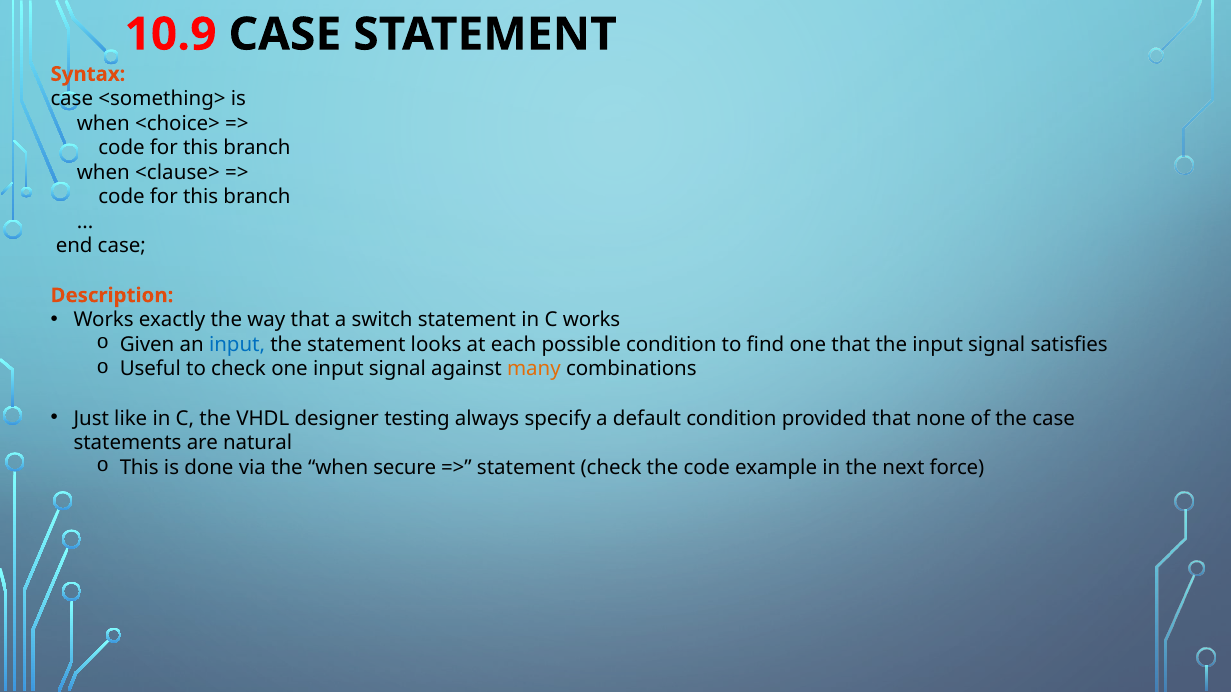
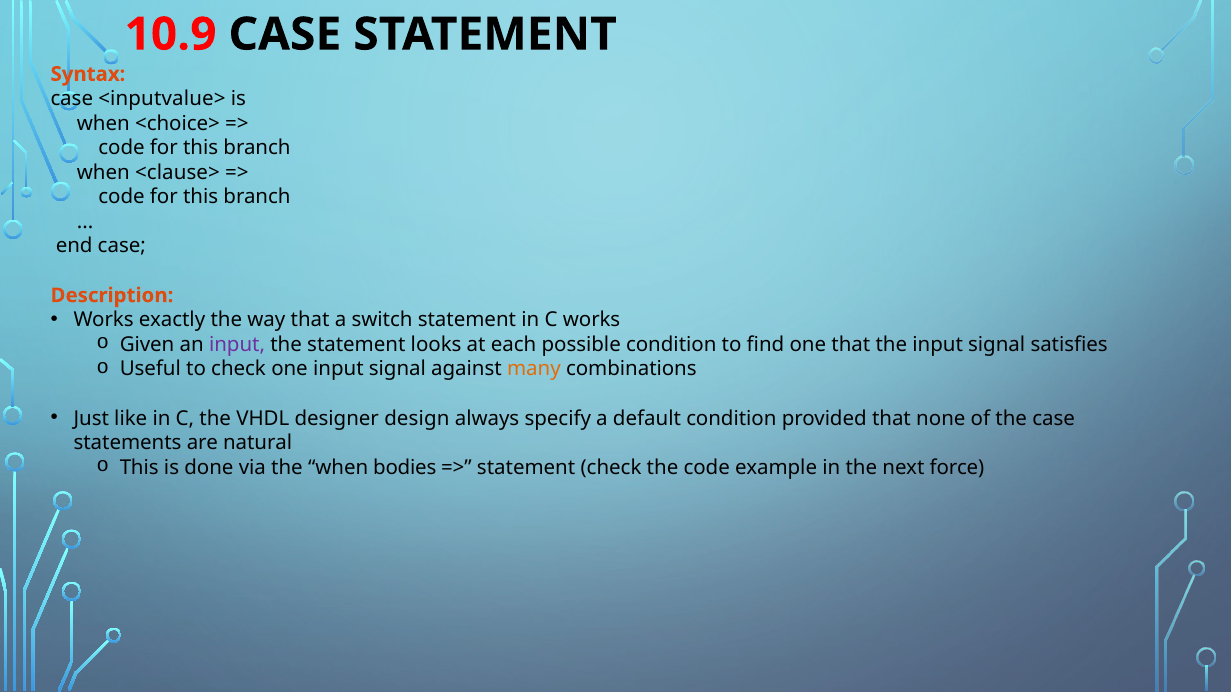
<something>: <something> -> <inputvalue>
input at (237, 345) colour: blue -> purple
testing: testing -> design
secure: secure -> bodies
